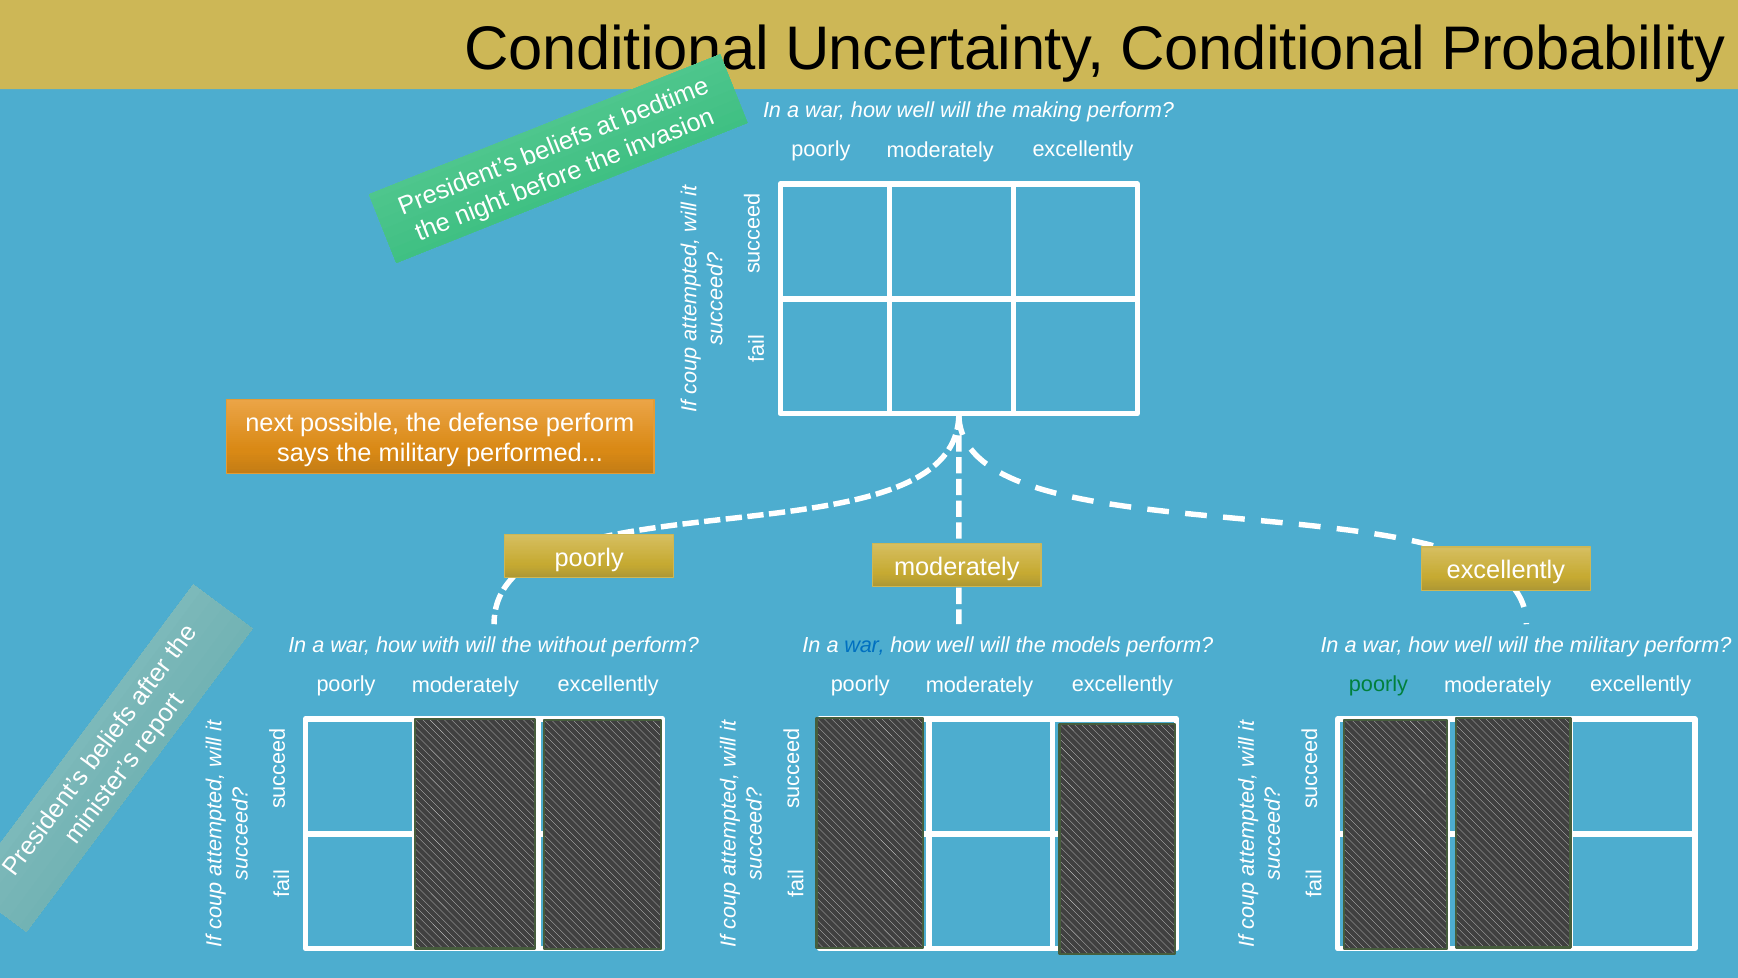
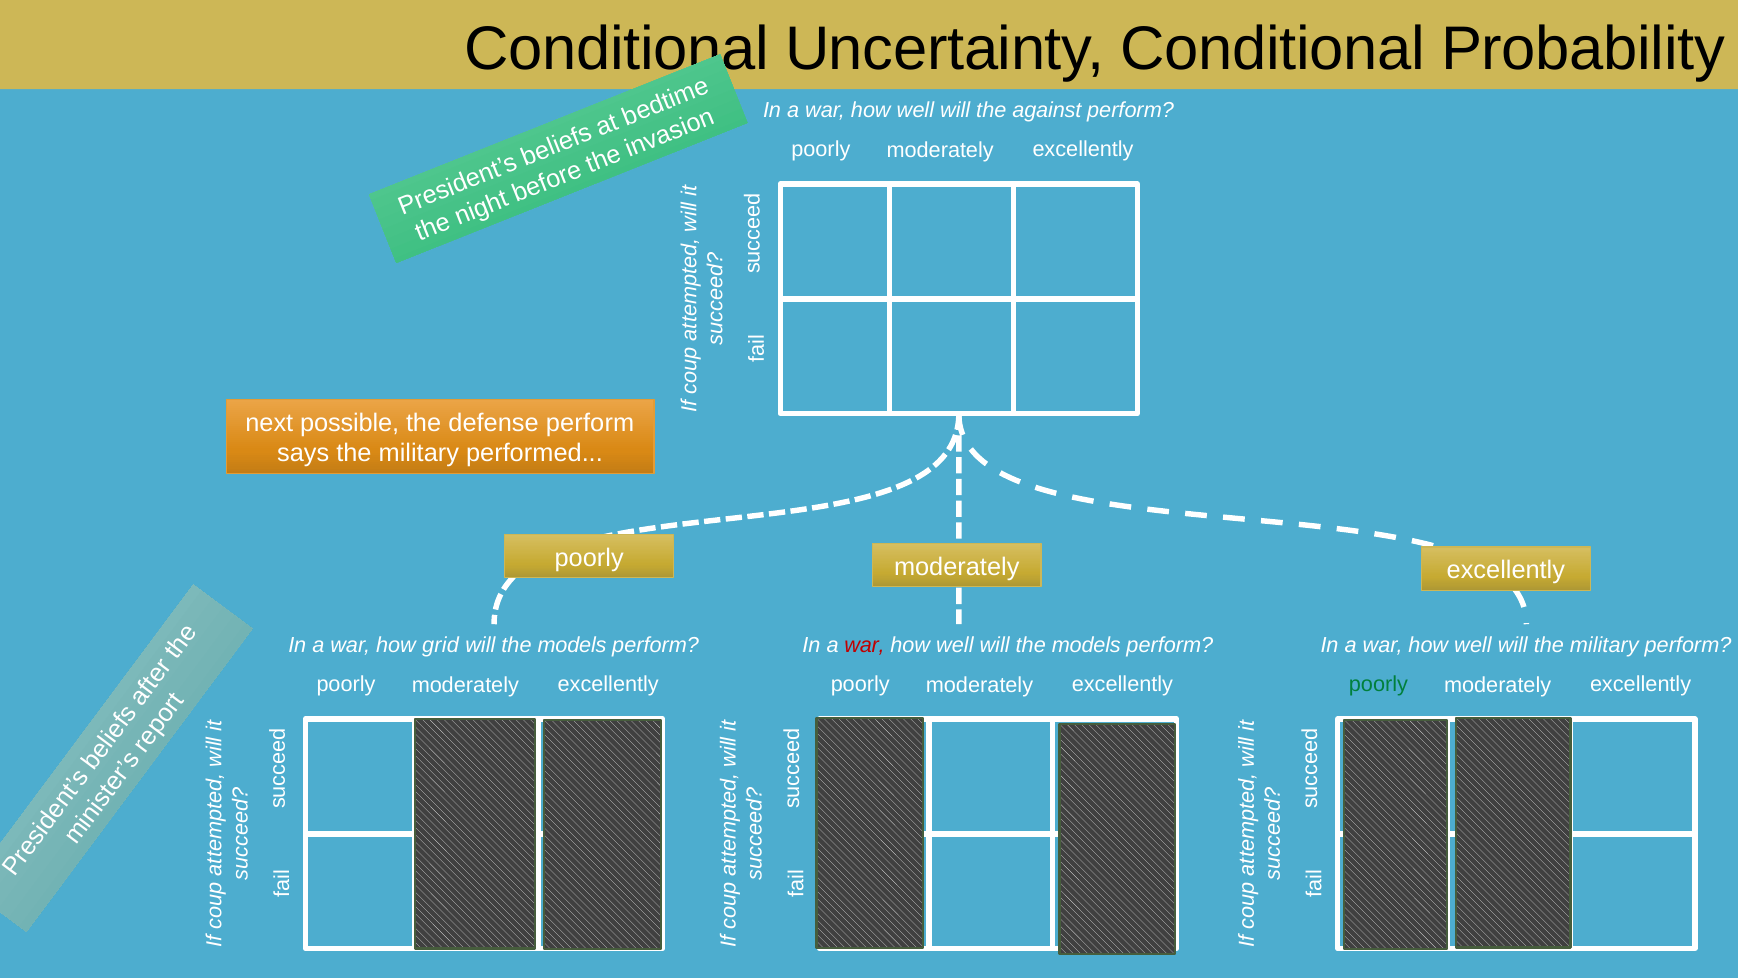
making: making -> against
with: with -> grid
without at (572, 645): without -> models
war at (865, 645) colour: blue -> red
